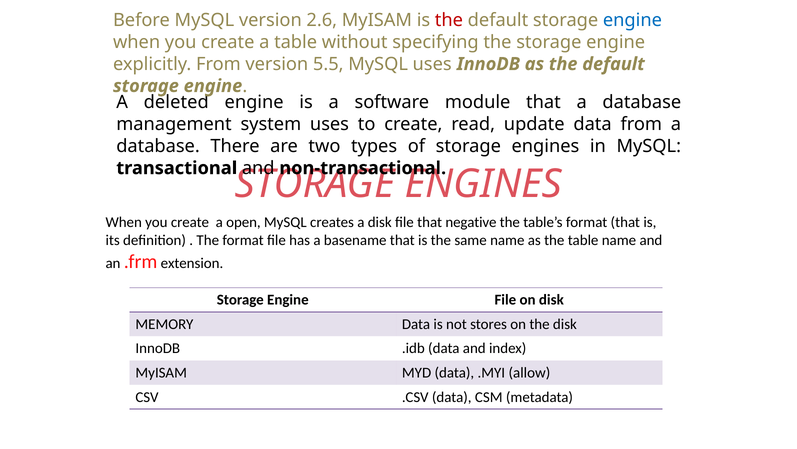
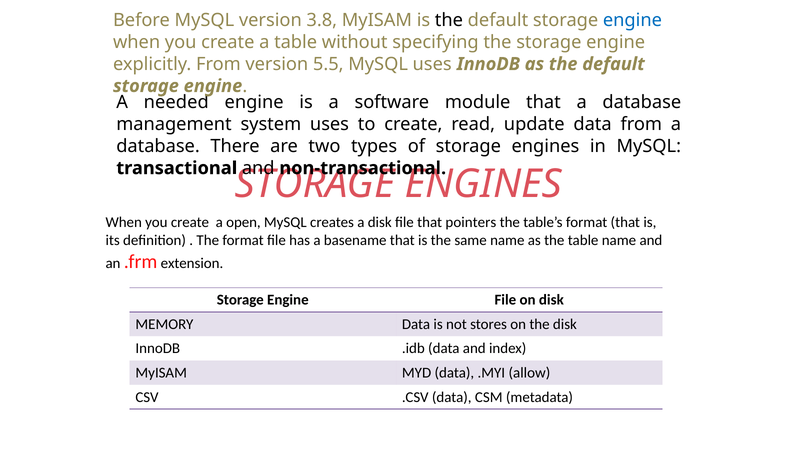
2.6: 2.6 -> 3.8
the at (449, 20) colour: red -> black
deleted: deleted -> needed
negative: negative -> pointers
